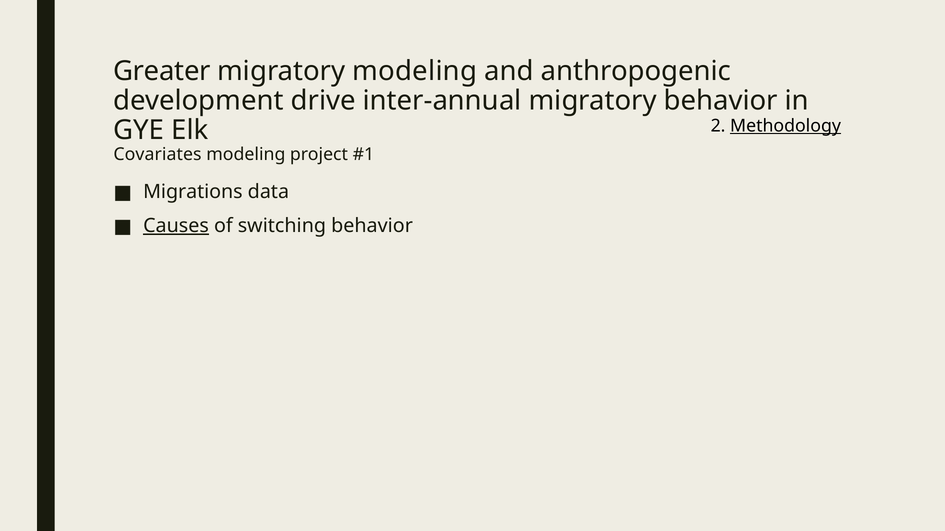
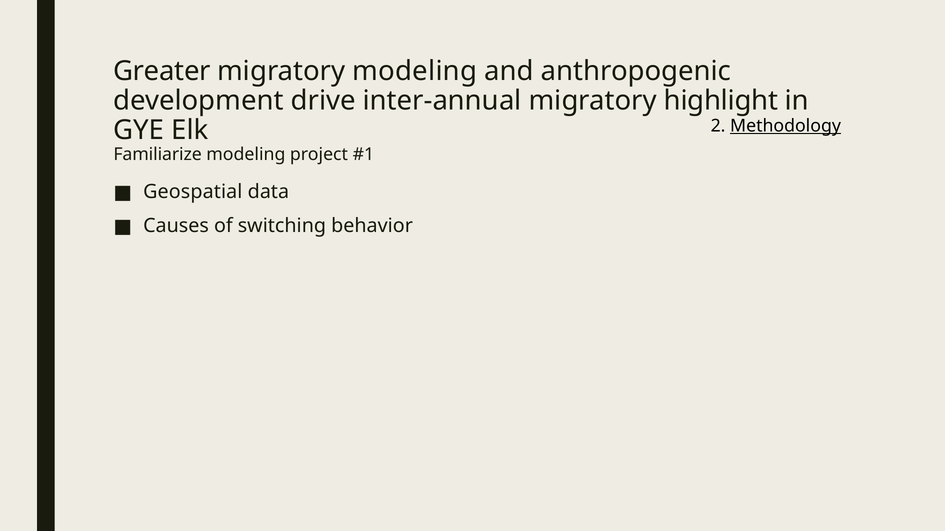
migratory behavior: behavior -> highlight
Covariates: Covariates -> Familiarize
Migrations: Migrations -> Geospatial
Causes underline: present -> none
